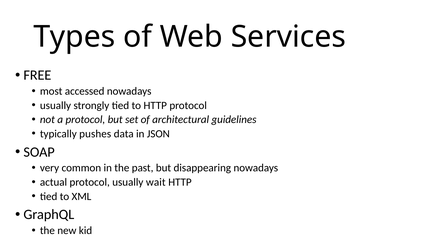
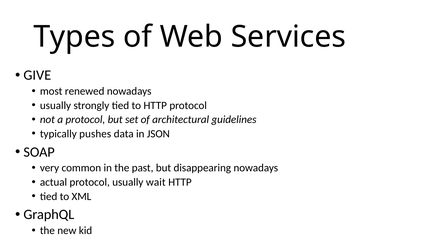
FREE: FREE -> GIVE
accessed: accessed -> renewed
